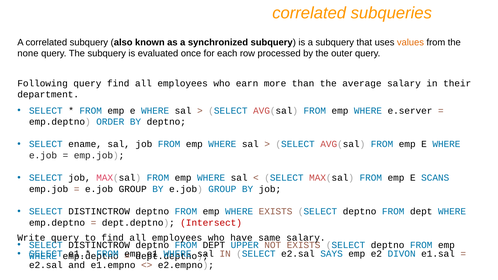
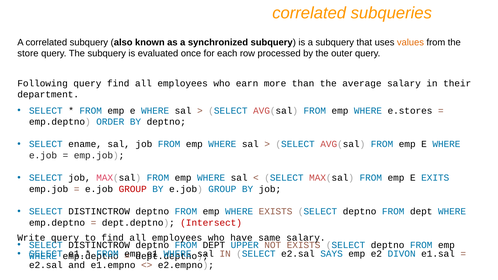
none: none -> store
e.server: e.server -> e.stores
SCANS: SCANS -> EXITS
GROUP at (133, 189) colour: black -> red
